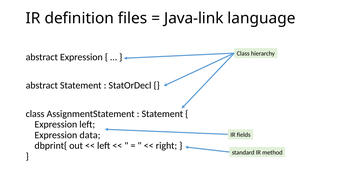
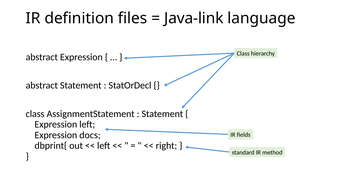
data: data -> docs
